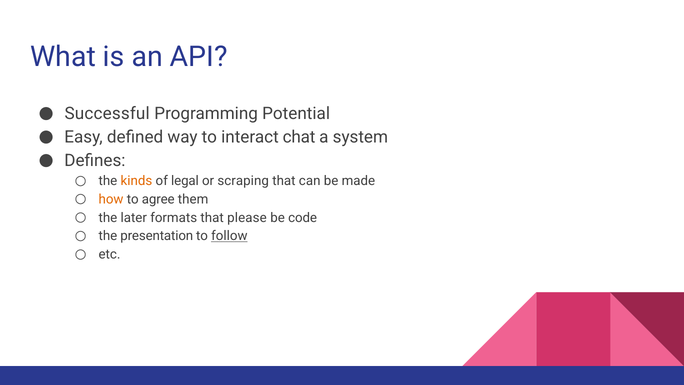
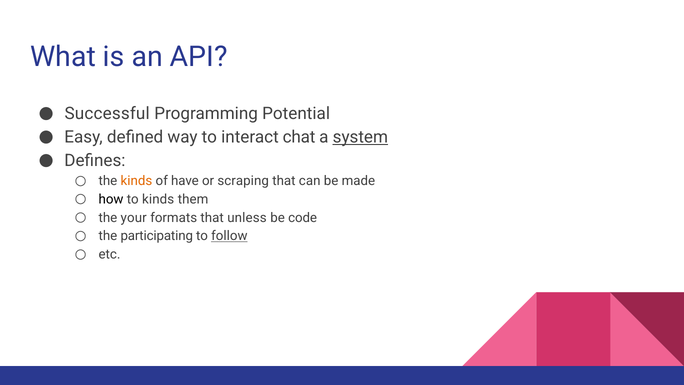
system underline: none -> present
legal: legal -> have
how colour: orange -> black
to agree: agree -> kinds
later: later -> your
please: please -> unless
presentation: presentation -> participating
